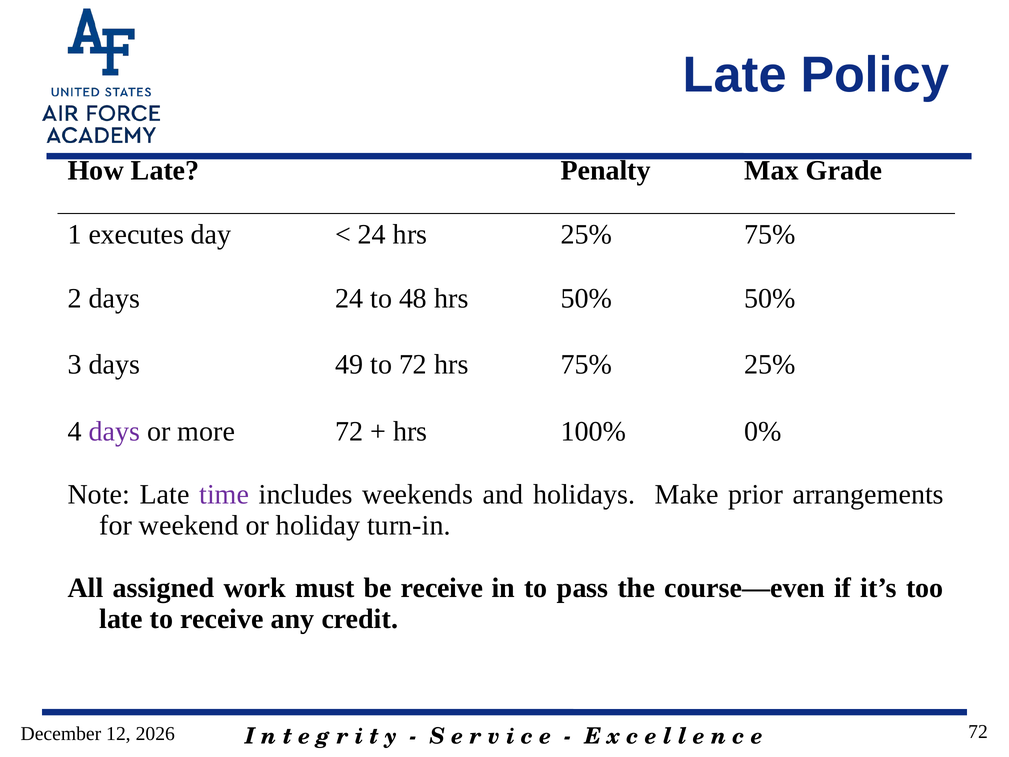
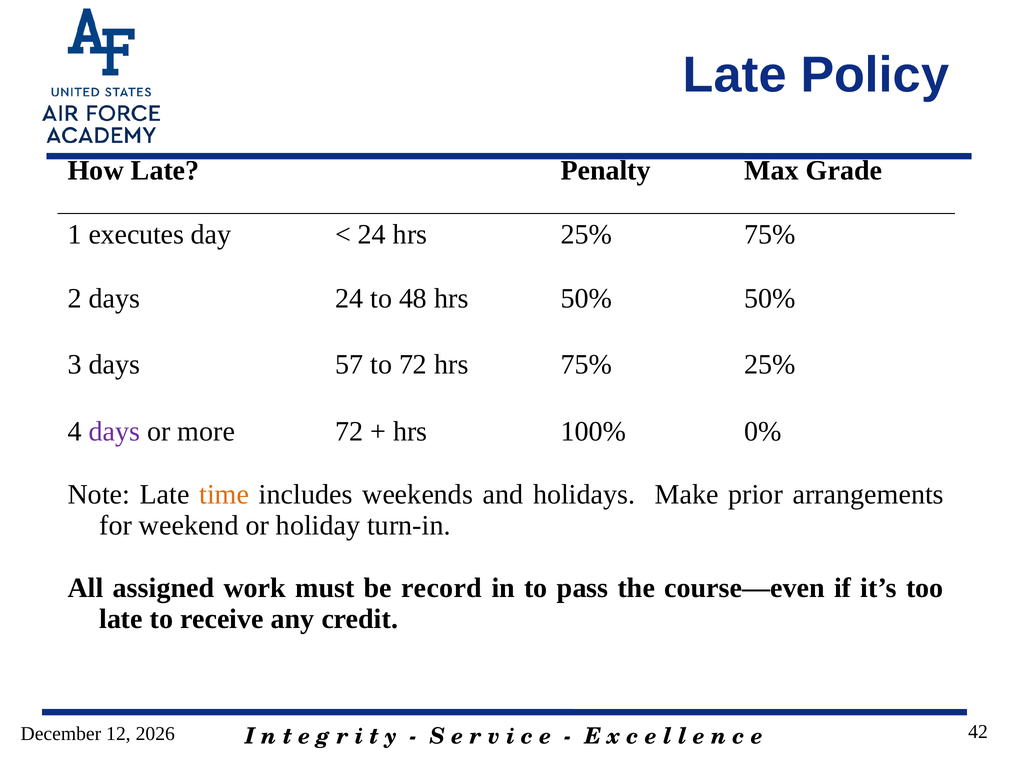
49: 49 -> 57
time colour: purple -> orange
be receive: receive -> record
72 at (978, 732): 72 -> 42
